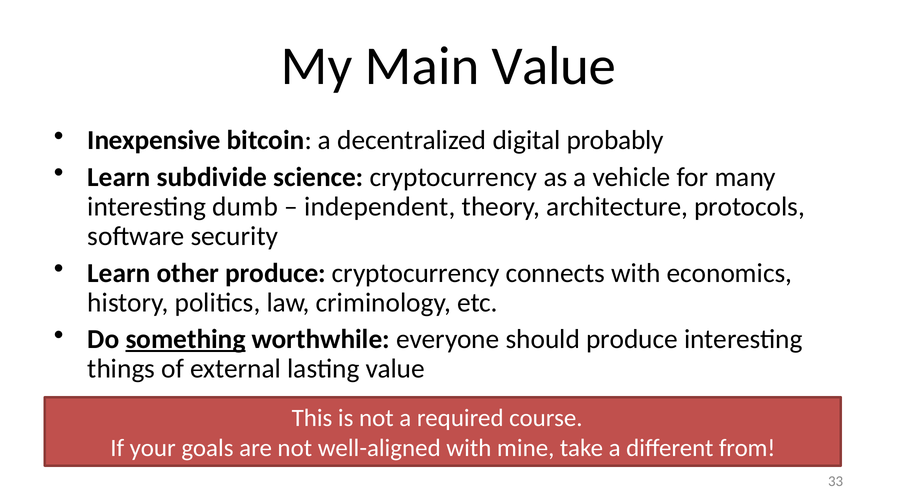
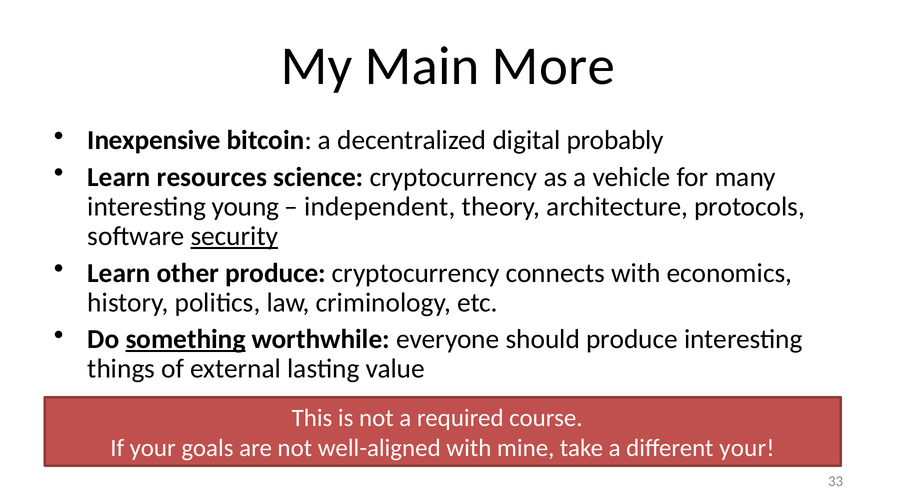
Main Value: Value -> More
subdivide: subdivide -> resources
dumb: dumb -> young
security underline: none -> present
different from: from -> your
